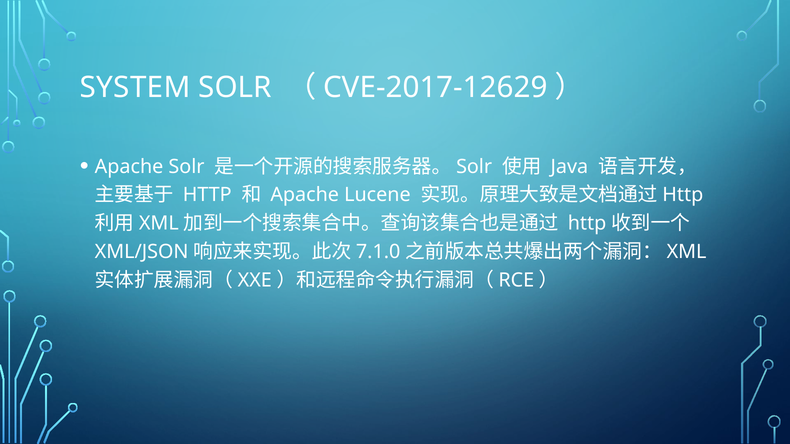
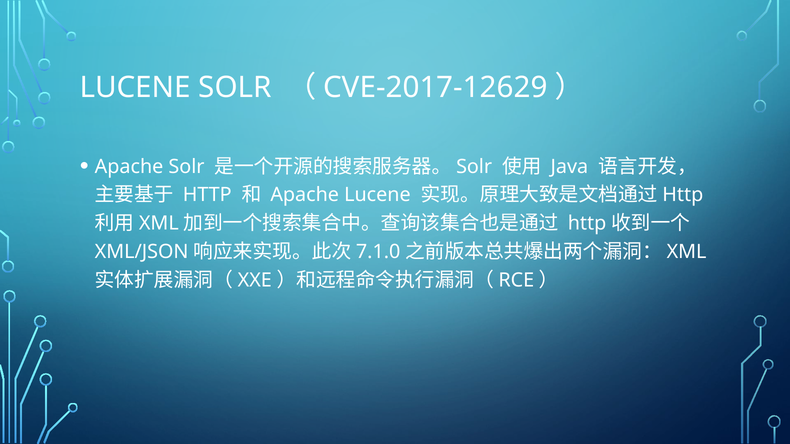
SYSTEM at (135, 88): SYSTEM -> LUCENE
